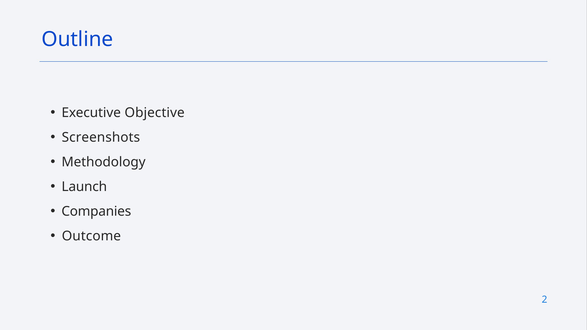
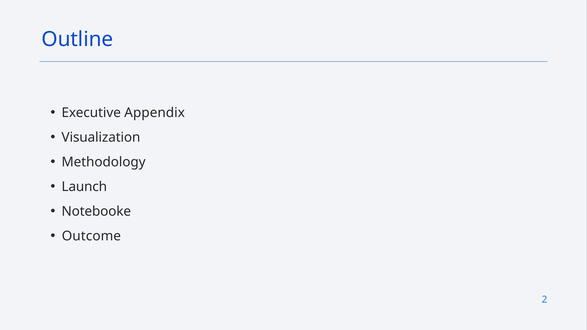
Objective: Objective -> Appendix
Screenshots: Screenshots -> Visualization
Companies: Companies -> Notebooke
